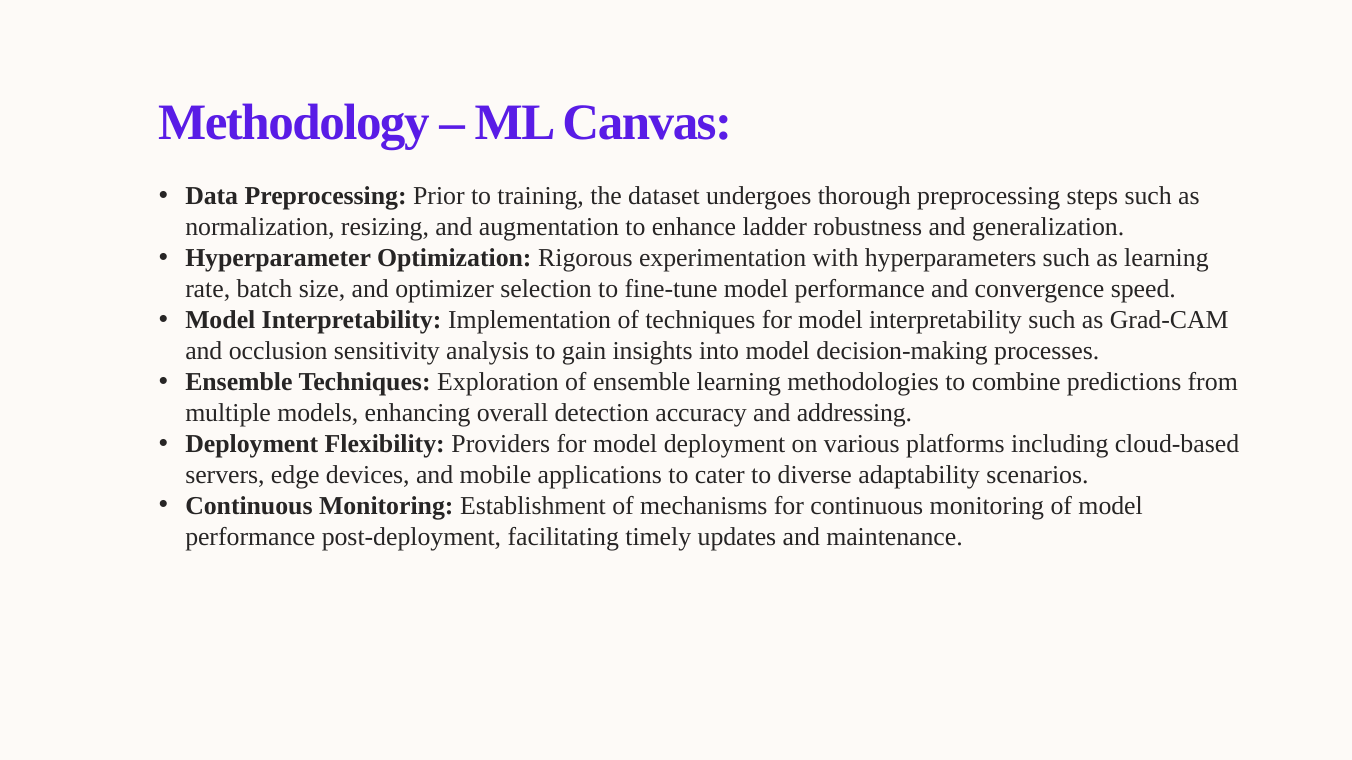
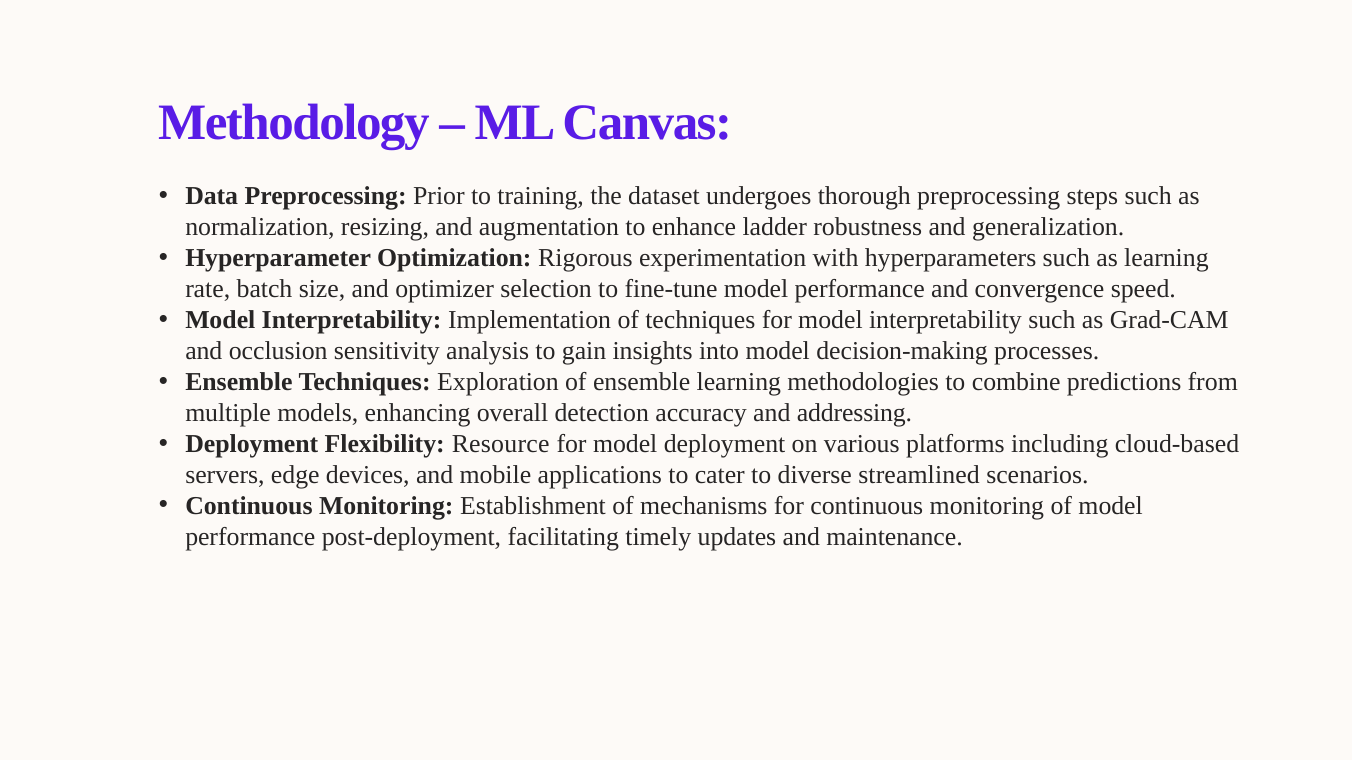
Providers: Providers -> Resource
adaptability: adaptability -> streamlined
